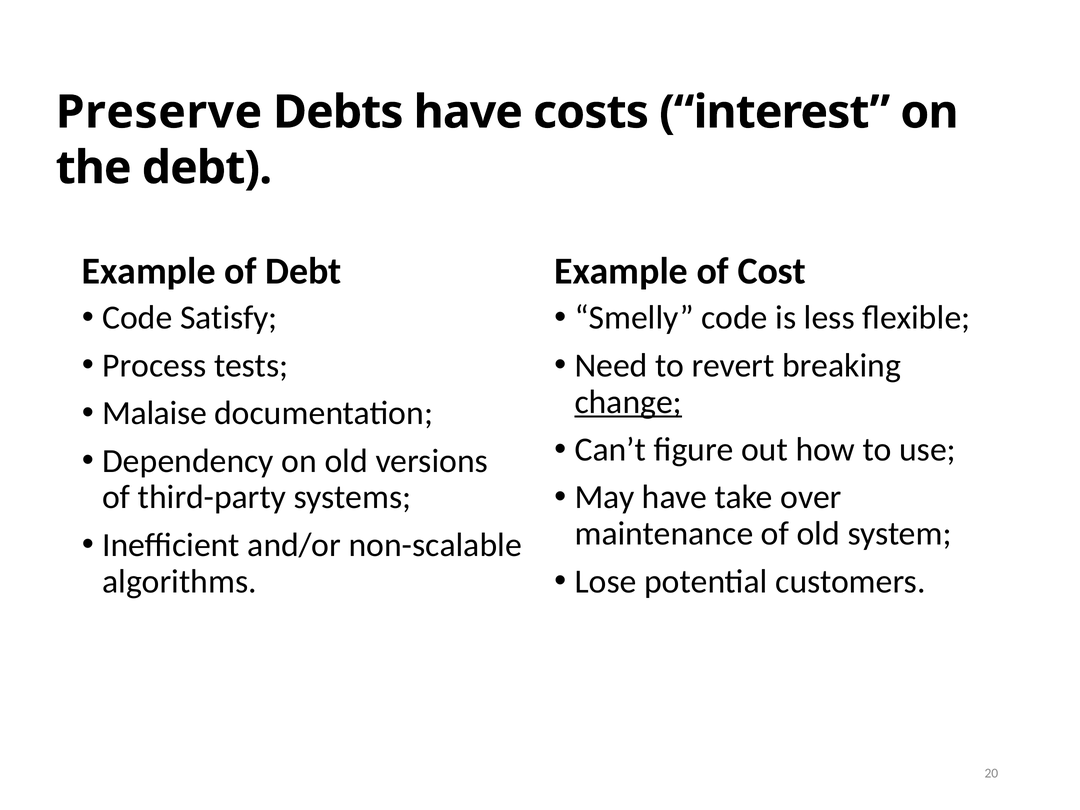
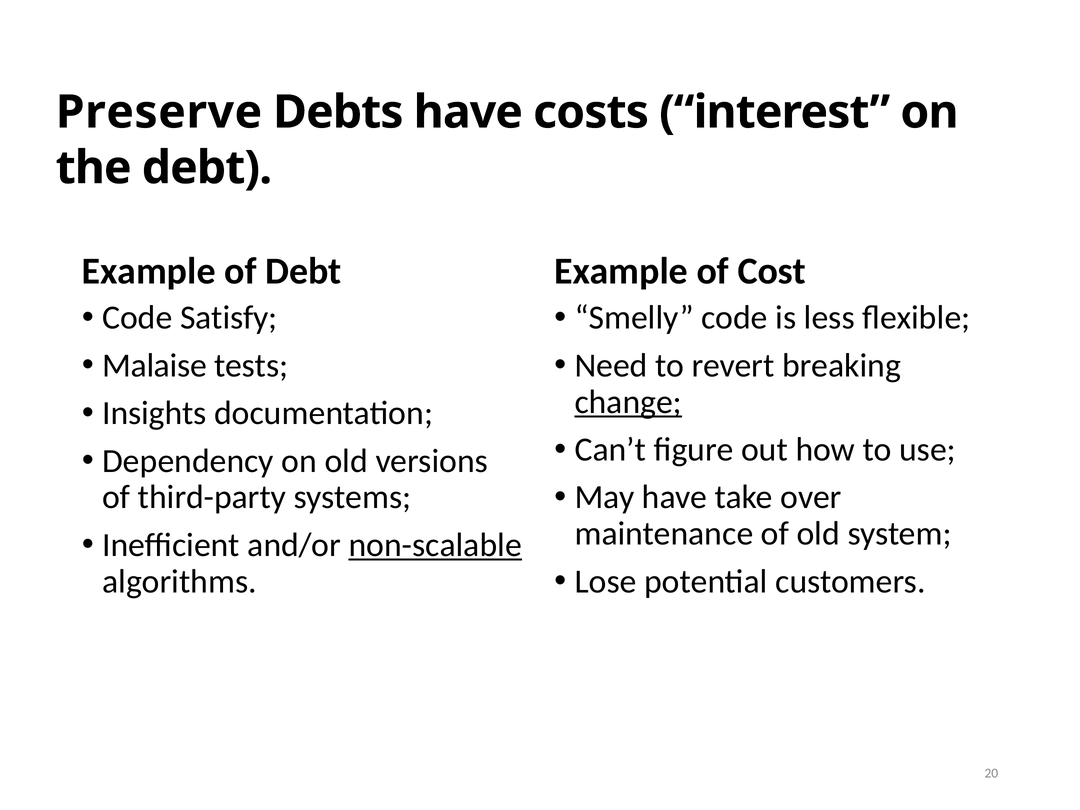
Process: Process -> Malaise
Malaise: Malaise -> Insights
non-scalable underline: none -> present
